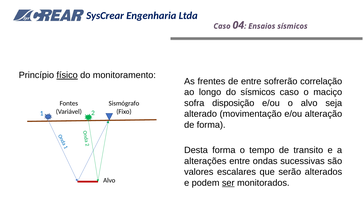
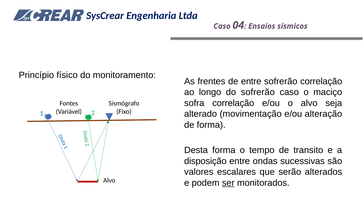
físico underline: present -> none
do sísmicos: sísmicos -> sofrerão
sofra disposição: disposição -> correlação
alterações: alterações -> disposição
